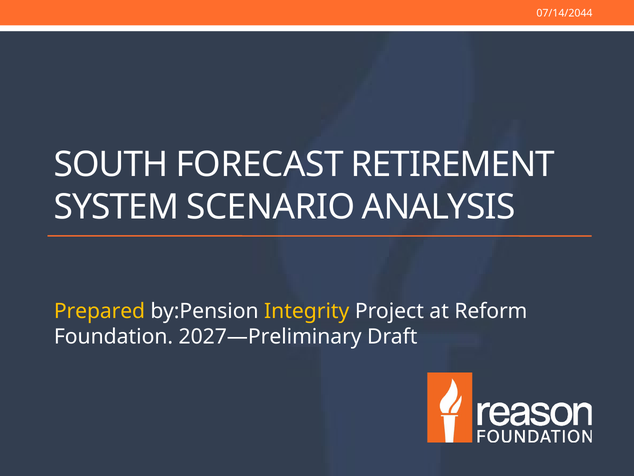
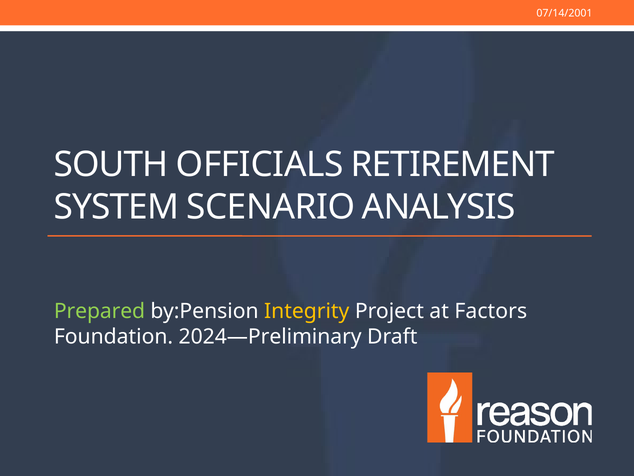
07/14/2044: 07/14/2044 -> 07/14/2001
FORECAST: FORECAST -> OFFICIALS
Prepared colour: yellow -> light green
Reform: Reform -> Factors
2027—Preliminary: 2027—Preliminary -> 2024—Preliminary
